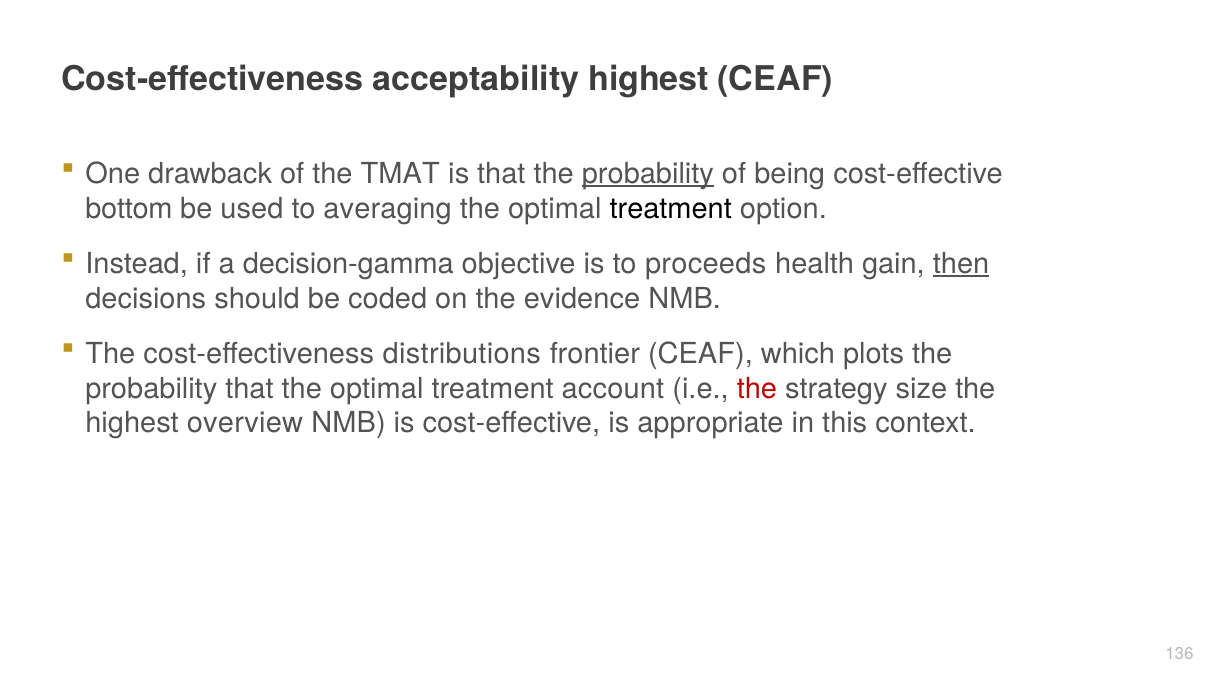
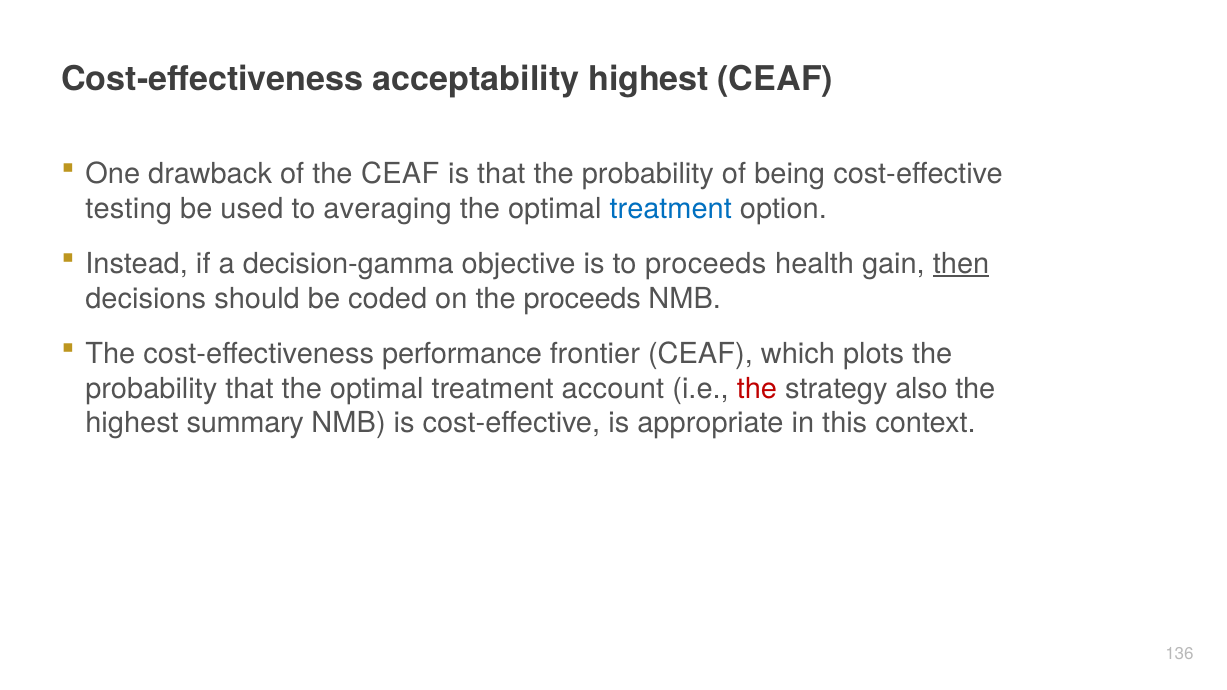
the TMAT: TMAT -> CEAF
probability at (648, 174) underline: present -> none
bottom: bottom -> testing
treatment at (671, 209) colour: black -> blue
the evidence: evidence -> proceeds
distributions: distributions -> performance
size: size -> also
overview: overview -> summary
